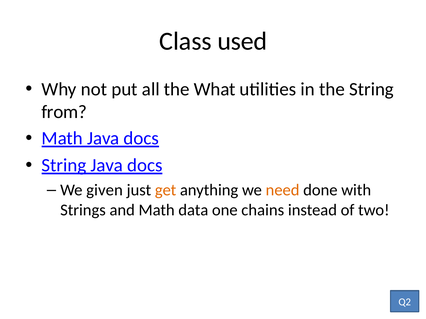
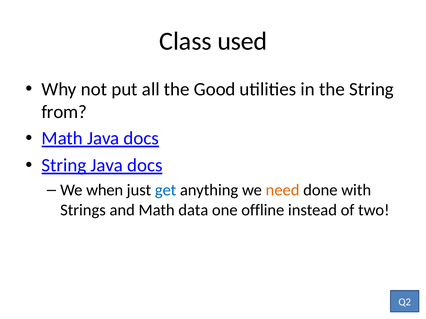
What: What -> Good
given: given -> when
get colour: orange -> blue
chains: chains -> offline
